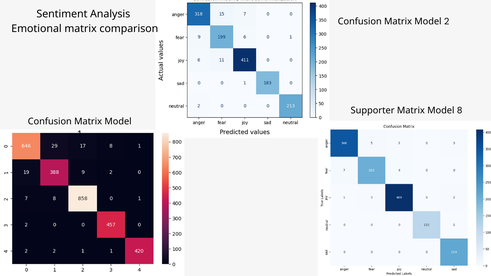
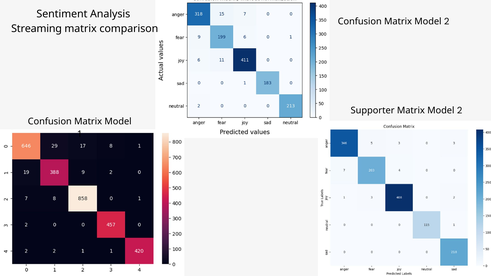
Emotional: Emotional -> Streaming
8 at (460, 111): 8 -> 2
